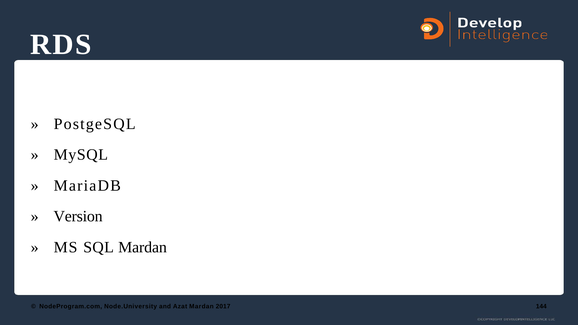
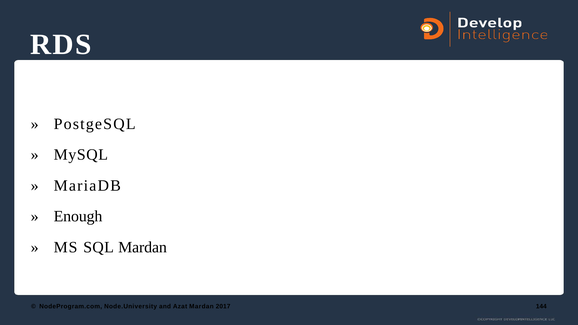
Version: Version -> Enough
